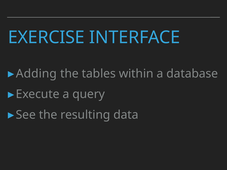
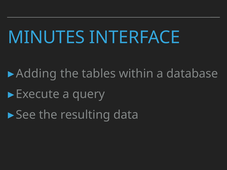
EXERCISE: EXERCISE -> MINUTES
